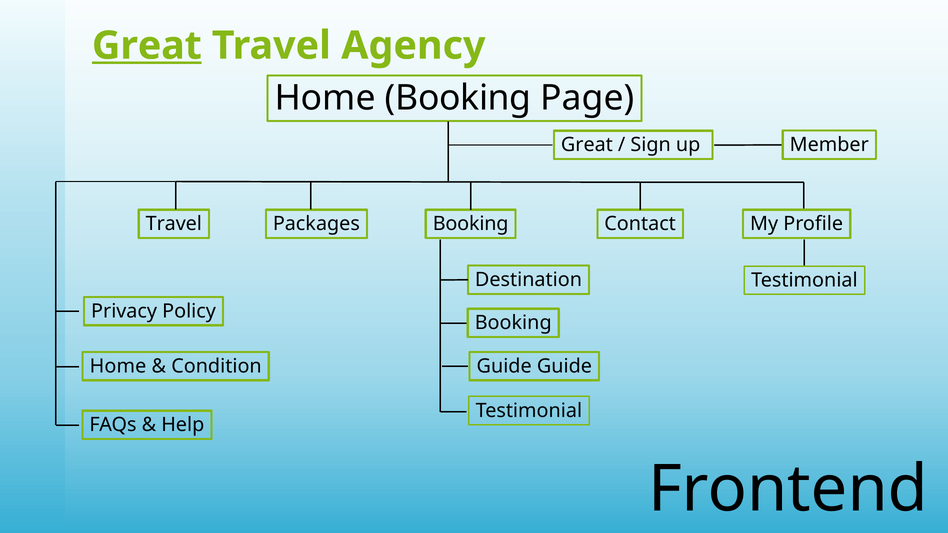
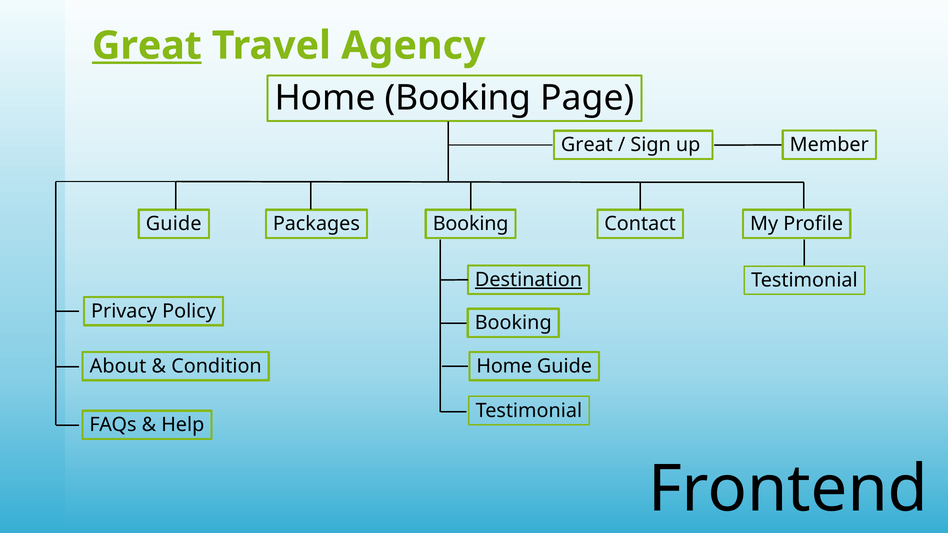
Travel at (174, 224): Travel -> Guide
Destination underline: none -> present
Home at (118, 366): Home -> About
Guide at (504, 366): Guide -> Home
